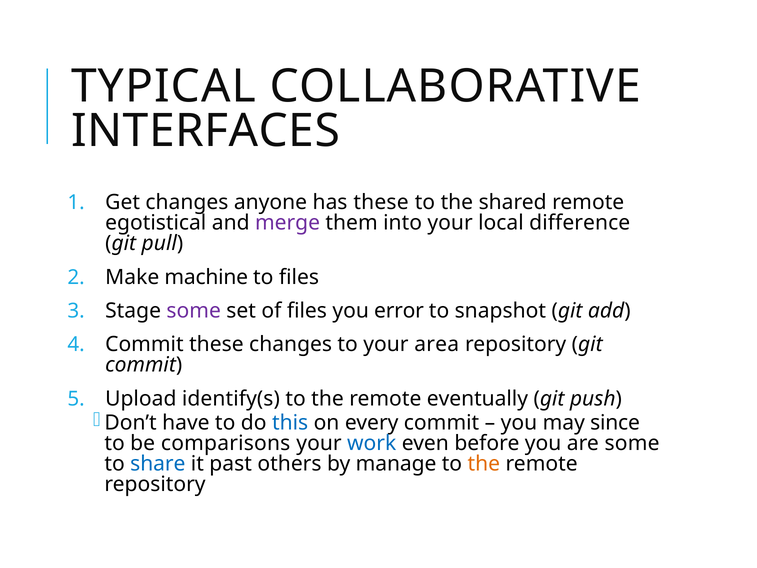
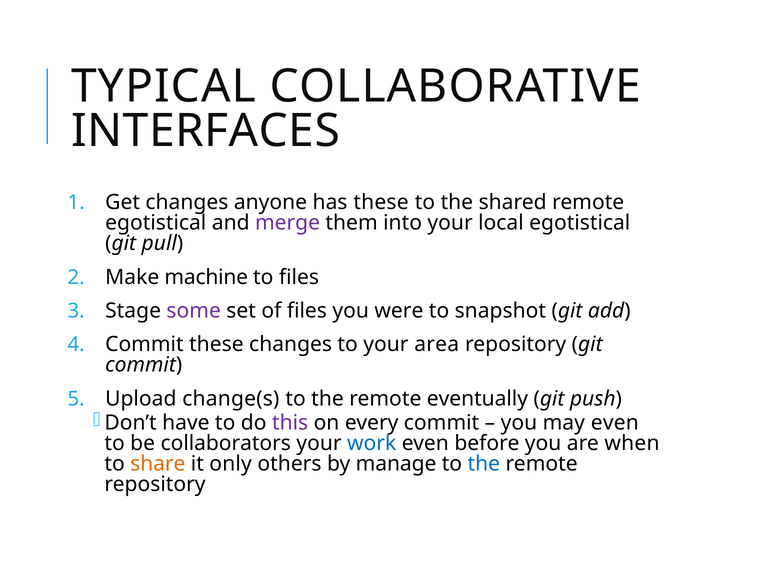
local difference: difference -> egotistical
error: error -> were
identify(s: identify(s -> change(s
this colour: blue -> purple
may since: since -> even
comparisons: comparisons -> collaborators
are some: some -> when
share colour: blue -> orange
past: past -> only
the at (484, 463) colour: orange -> blue
